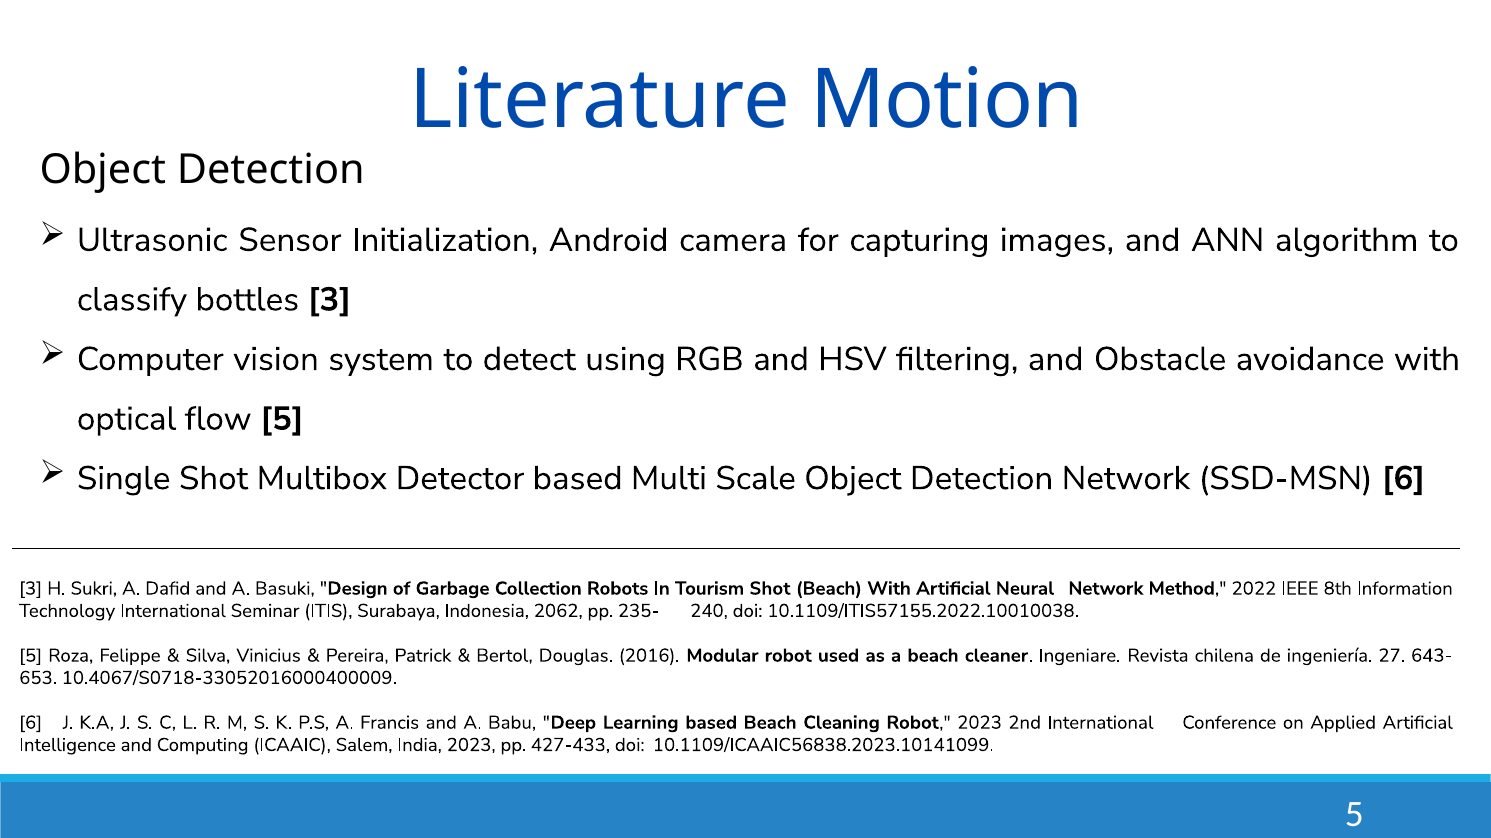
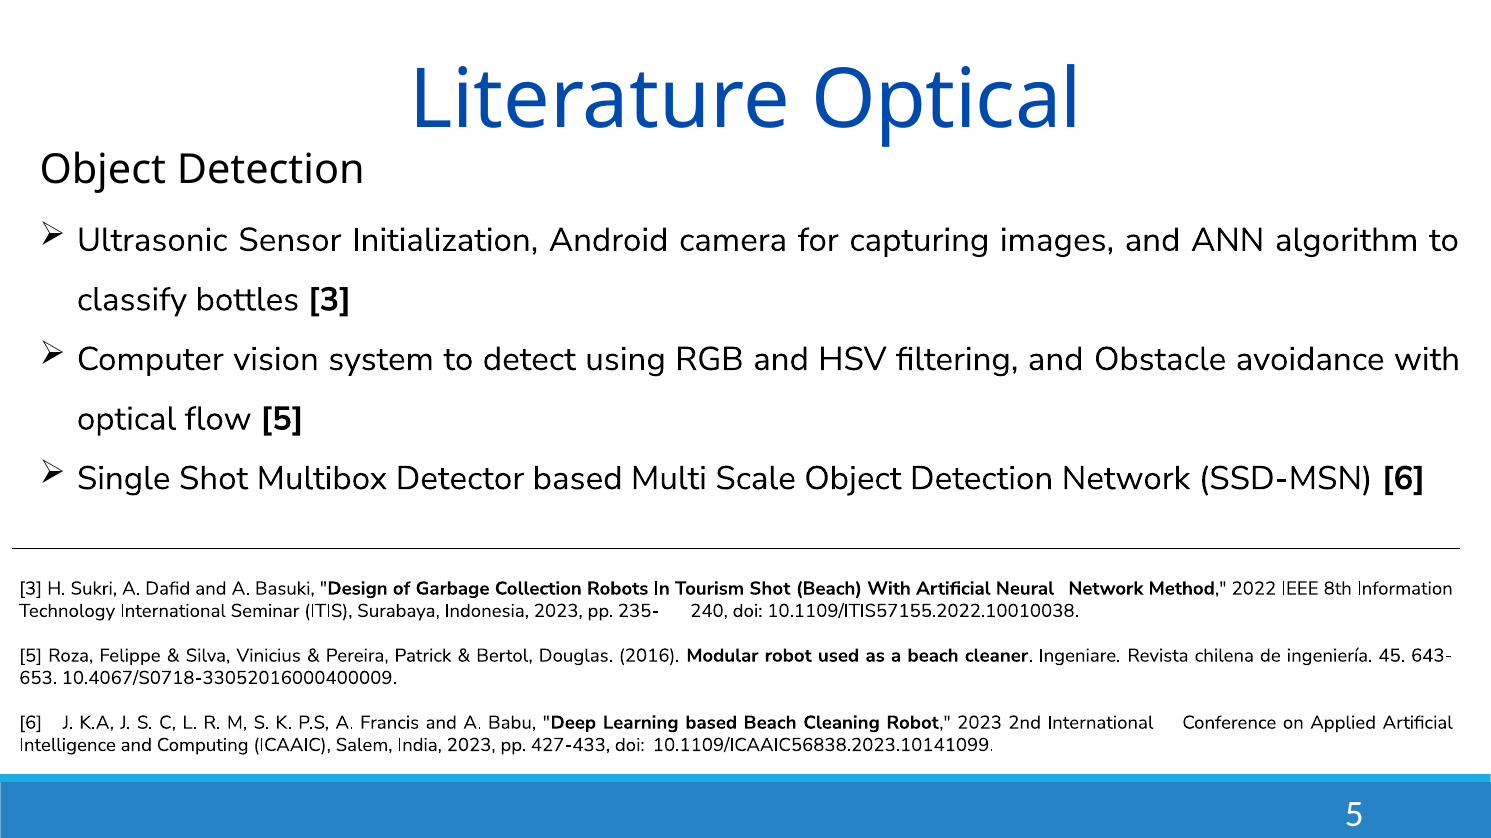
Literature Motion: Motion -> Optical
Indonesia 2062: 2062 -> 2023
27: 27 -> 45
